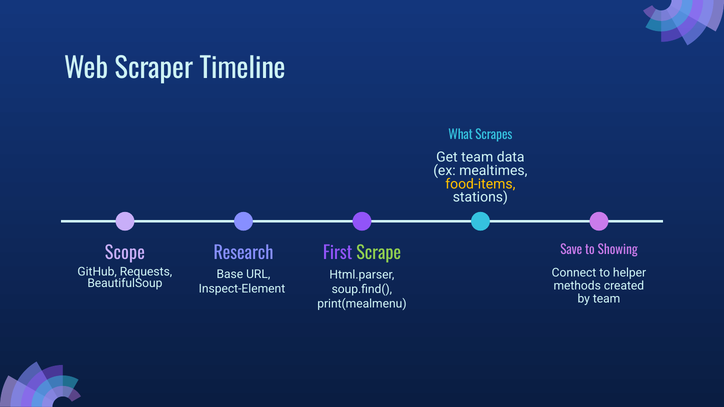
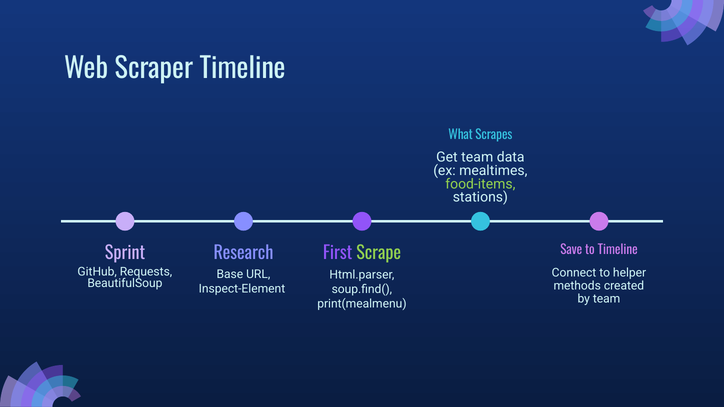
food-items colour: yellow -> light green
to Showing: Showing -> Timeline
Scope: Scope -> Sprint
